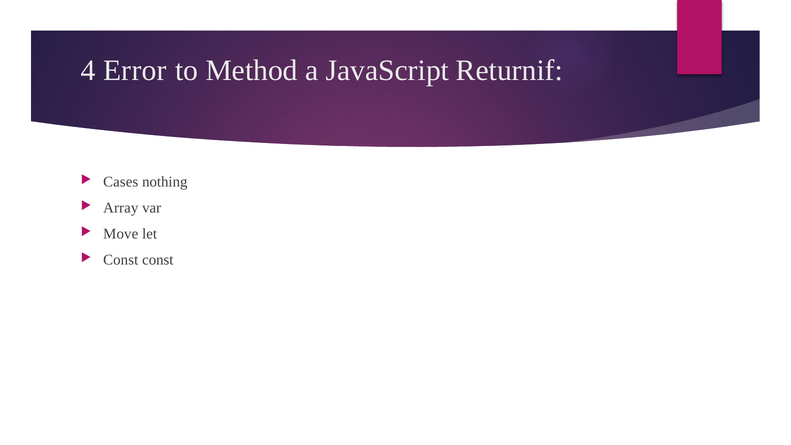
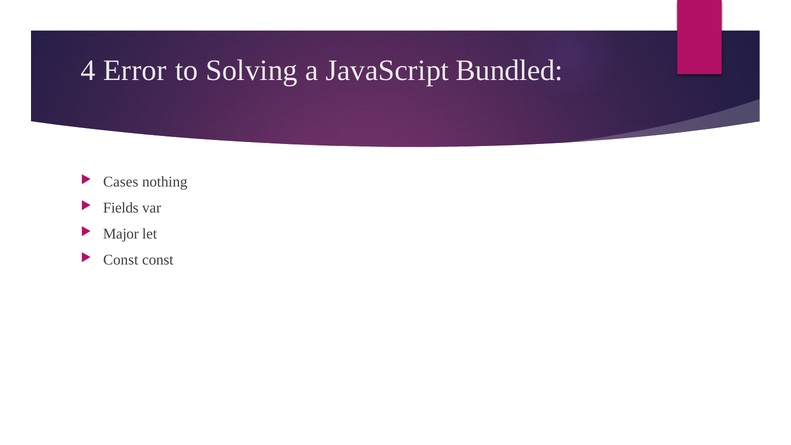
Method: Method -> Solving
Returnif: Returnif -> Bundled
Array: Array -> Fields
Move: Move -> Major
